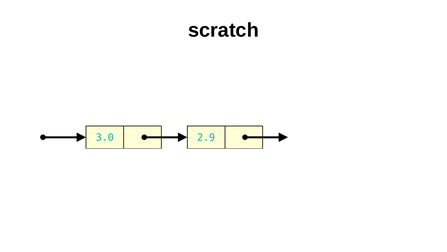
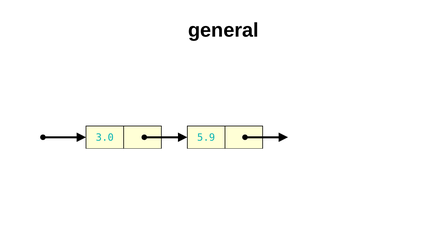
scratch: scratch -> general
2.9: 2.9 -> 5.9
